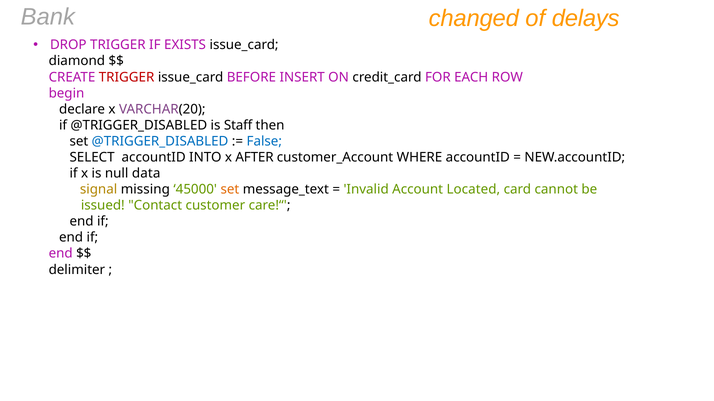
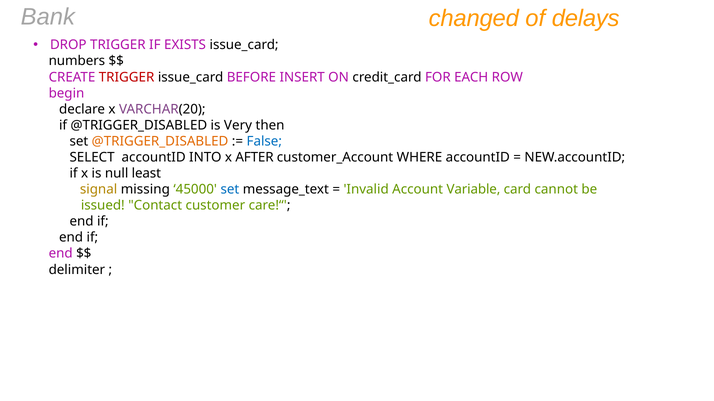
diamond: diamond -> numbers
Staff: Staff -> Very
@TRIGGER_DISABLED at (160, 141) colour: blue -> orange
data: data -> least
set at (230, 190) colour: orange -> blue
Located: Located -> Variable
